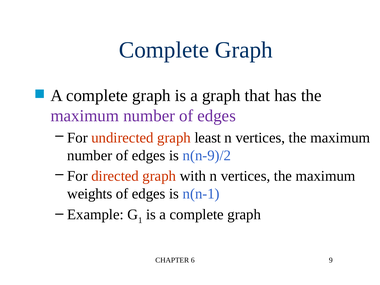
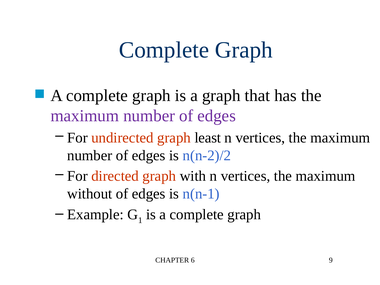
n(n-9)/2: n(n-9)/2 -> n(n-2)/2
weights: weights -> without
